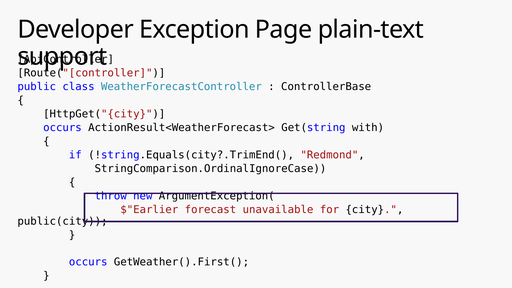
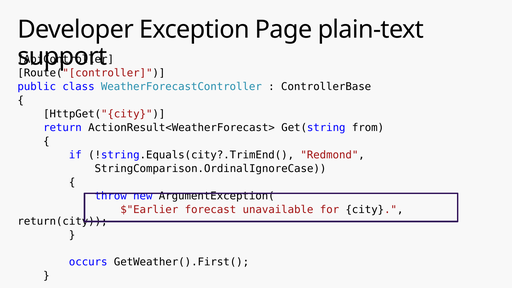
occurs at (62, 128): occurs -> return
with: with -> from
public(city: public(city -> return(city
